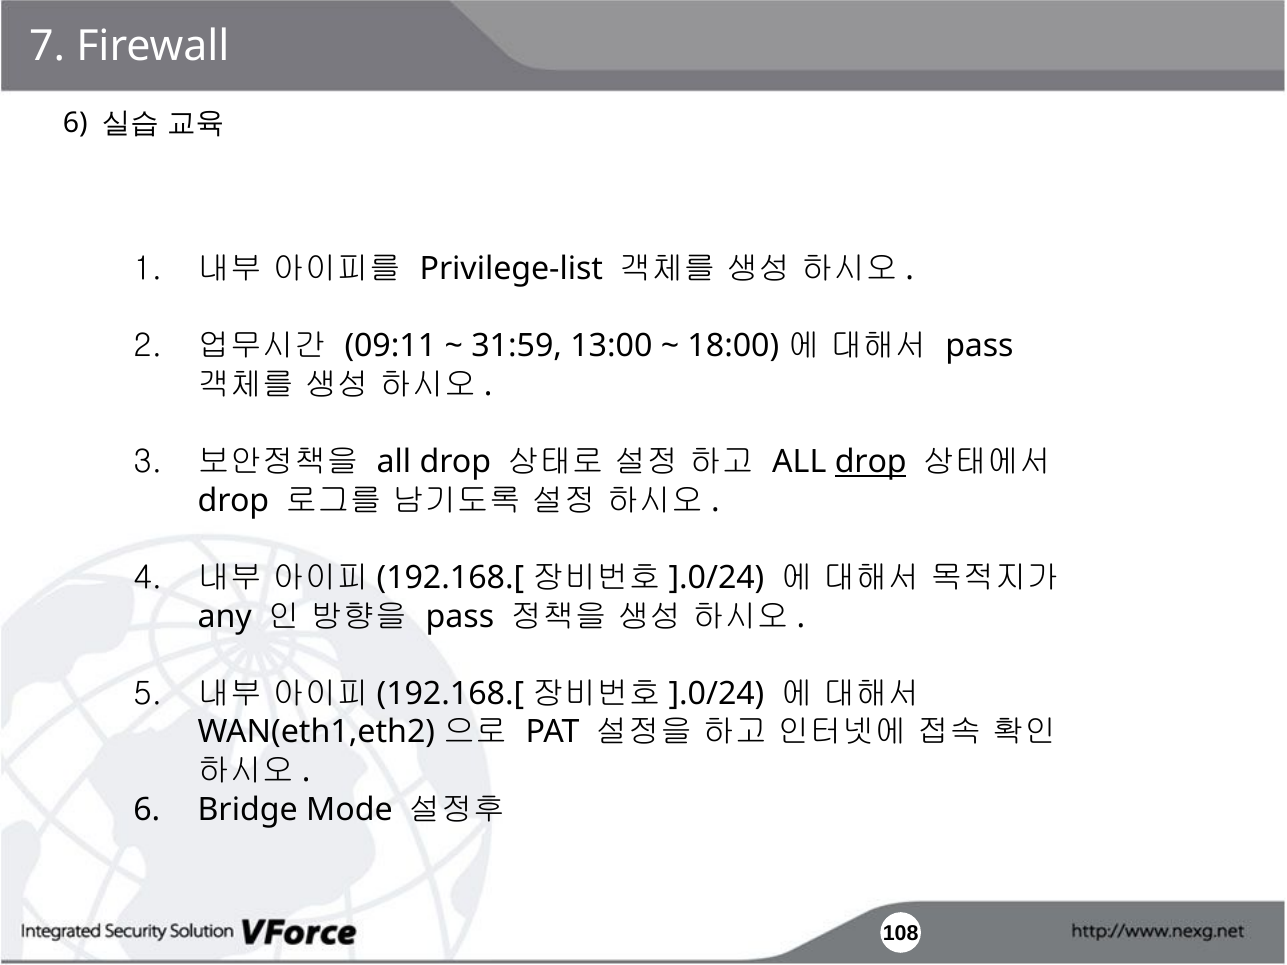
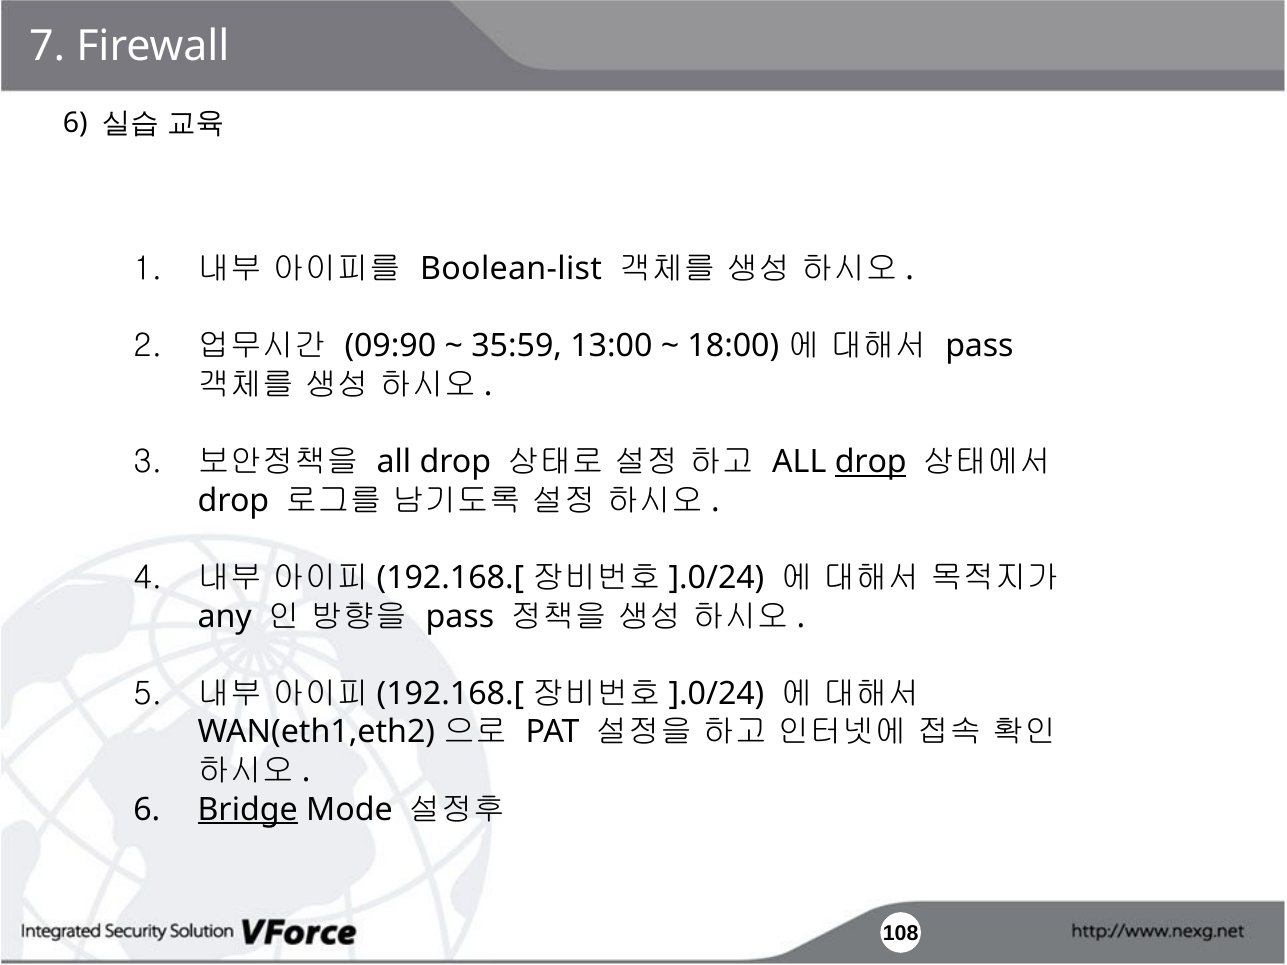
Privilege-list: Privilege-list -> Boolean-list
09:11: 09:11 -> 09:90
31:59: 31:59 -> 35:59
Bridge underline: none -> present
